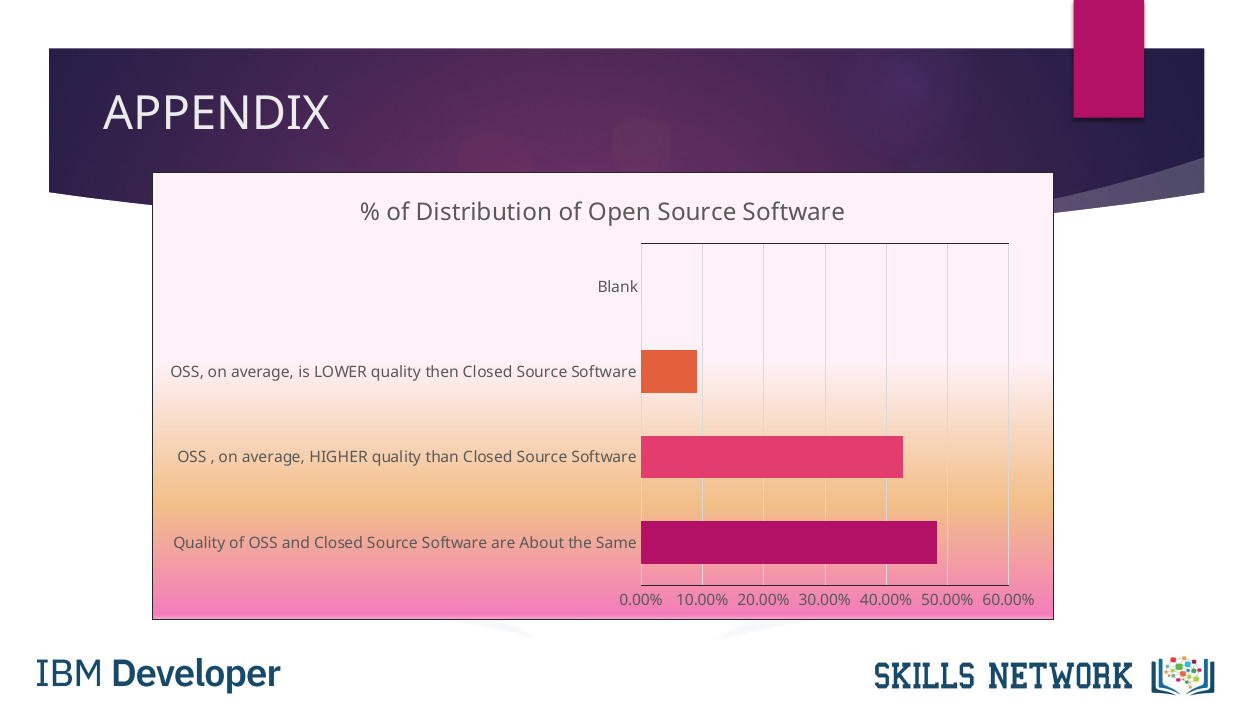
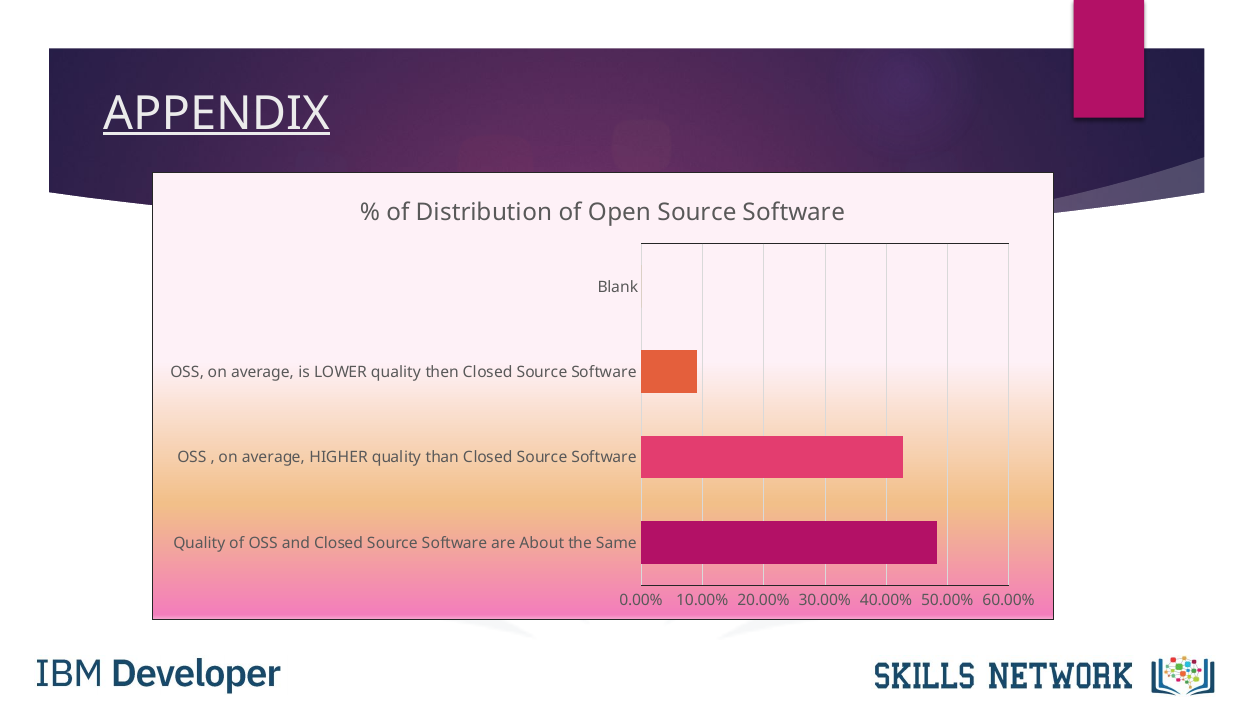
APPENDIX underline: none -> present
